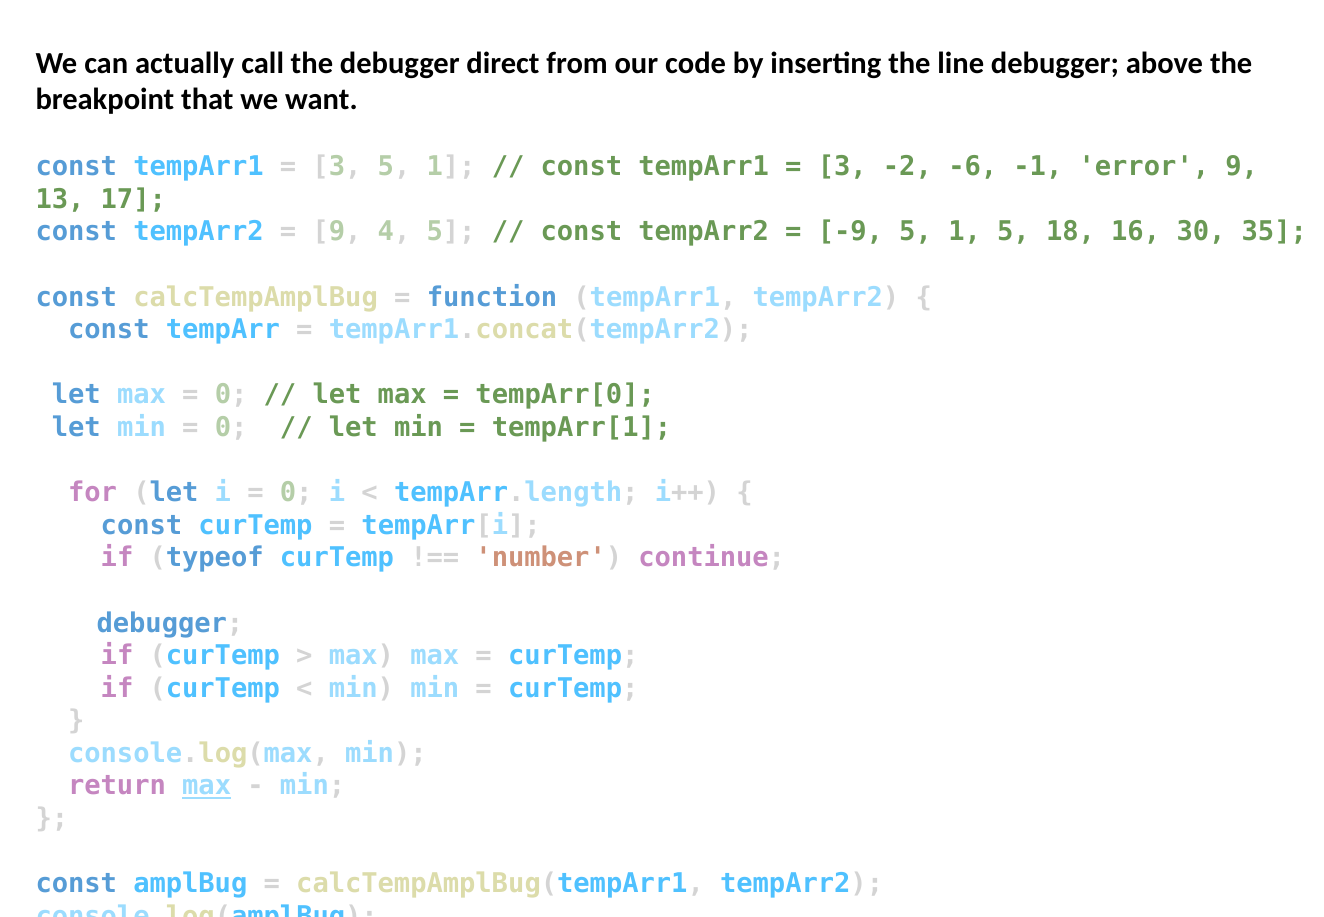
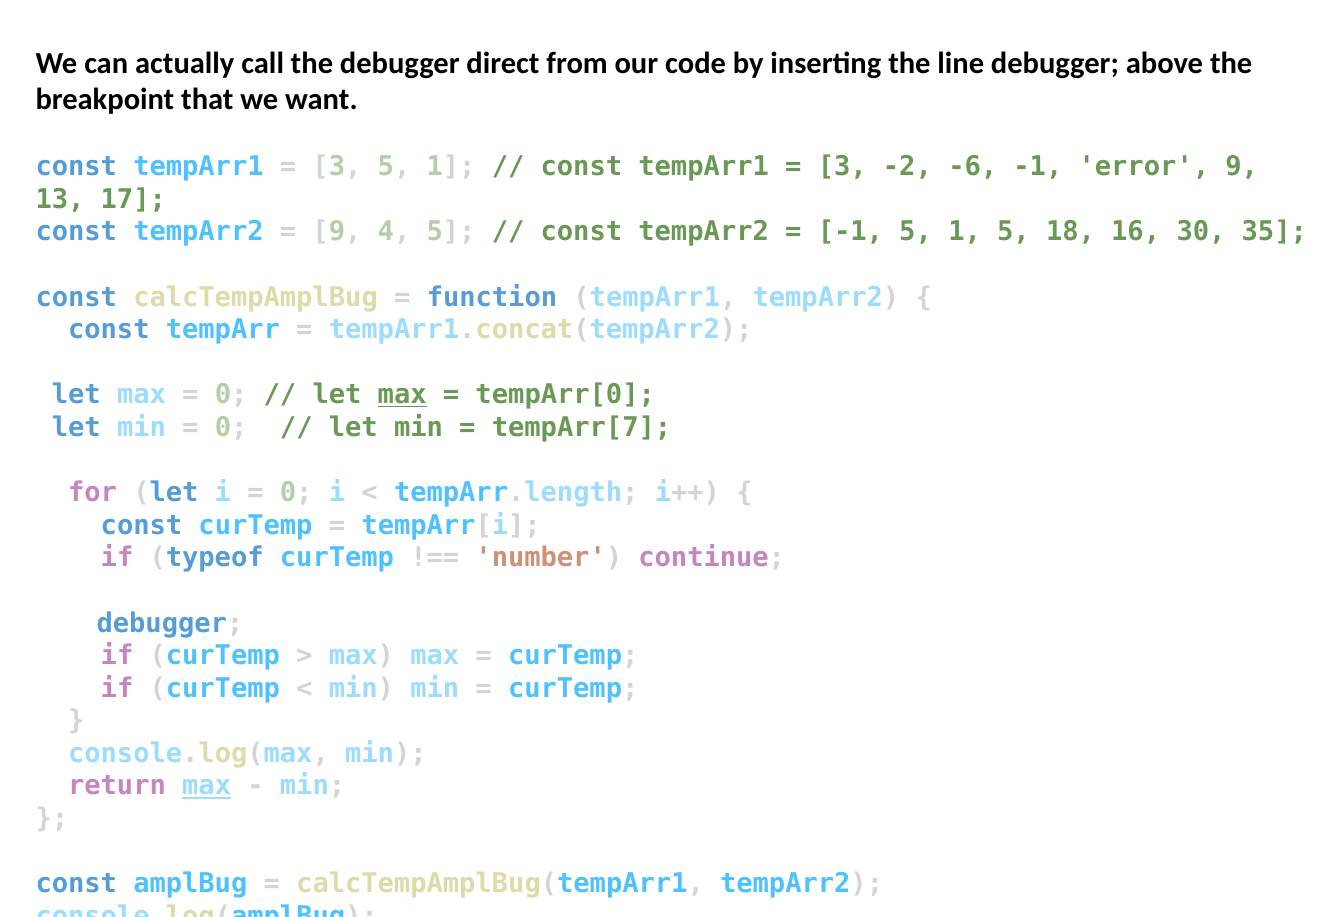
-9 at (850, 232): -9 -> -1
max at (402, 395) underline: none -> present
tempArr[1: tempArr[1 -> tempArr[7
